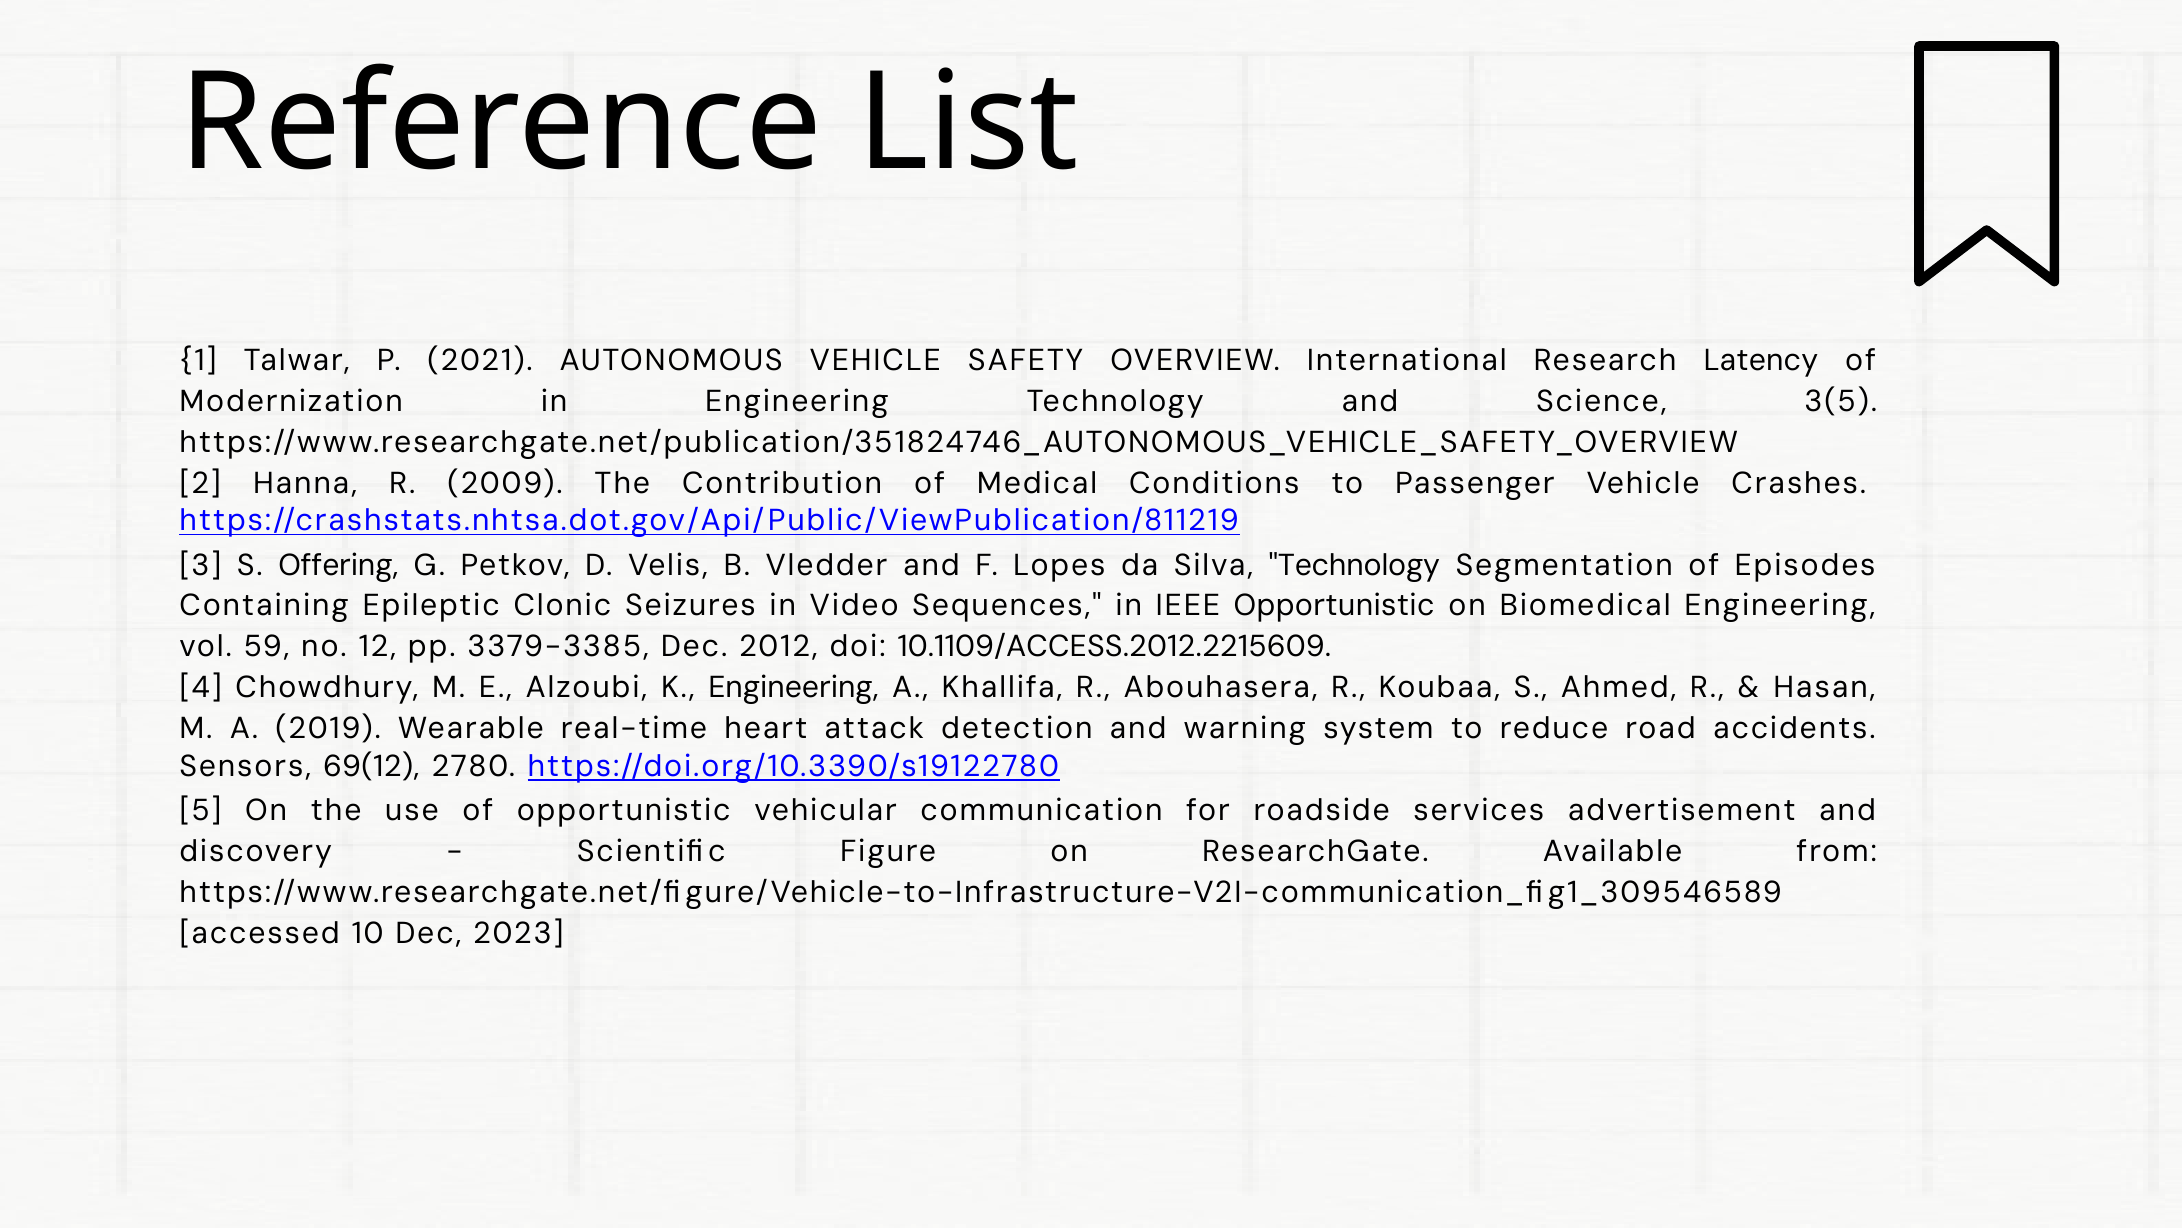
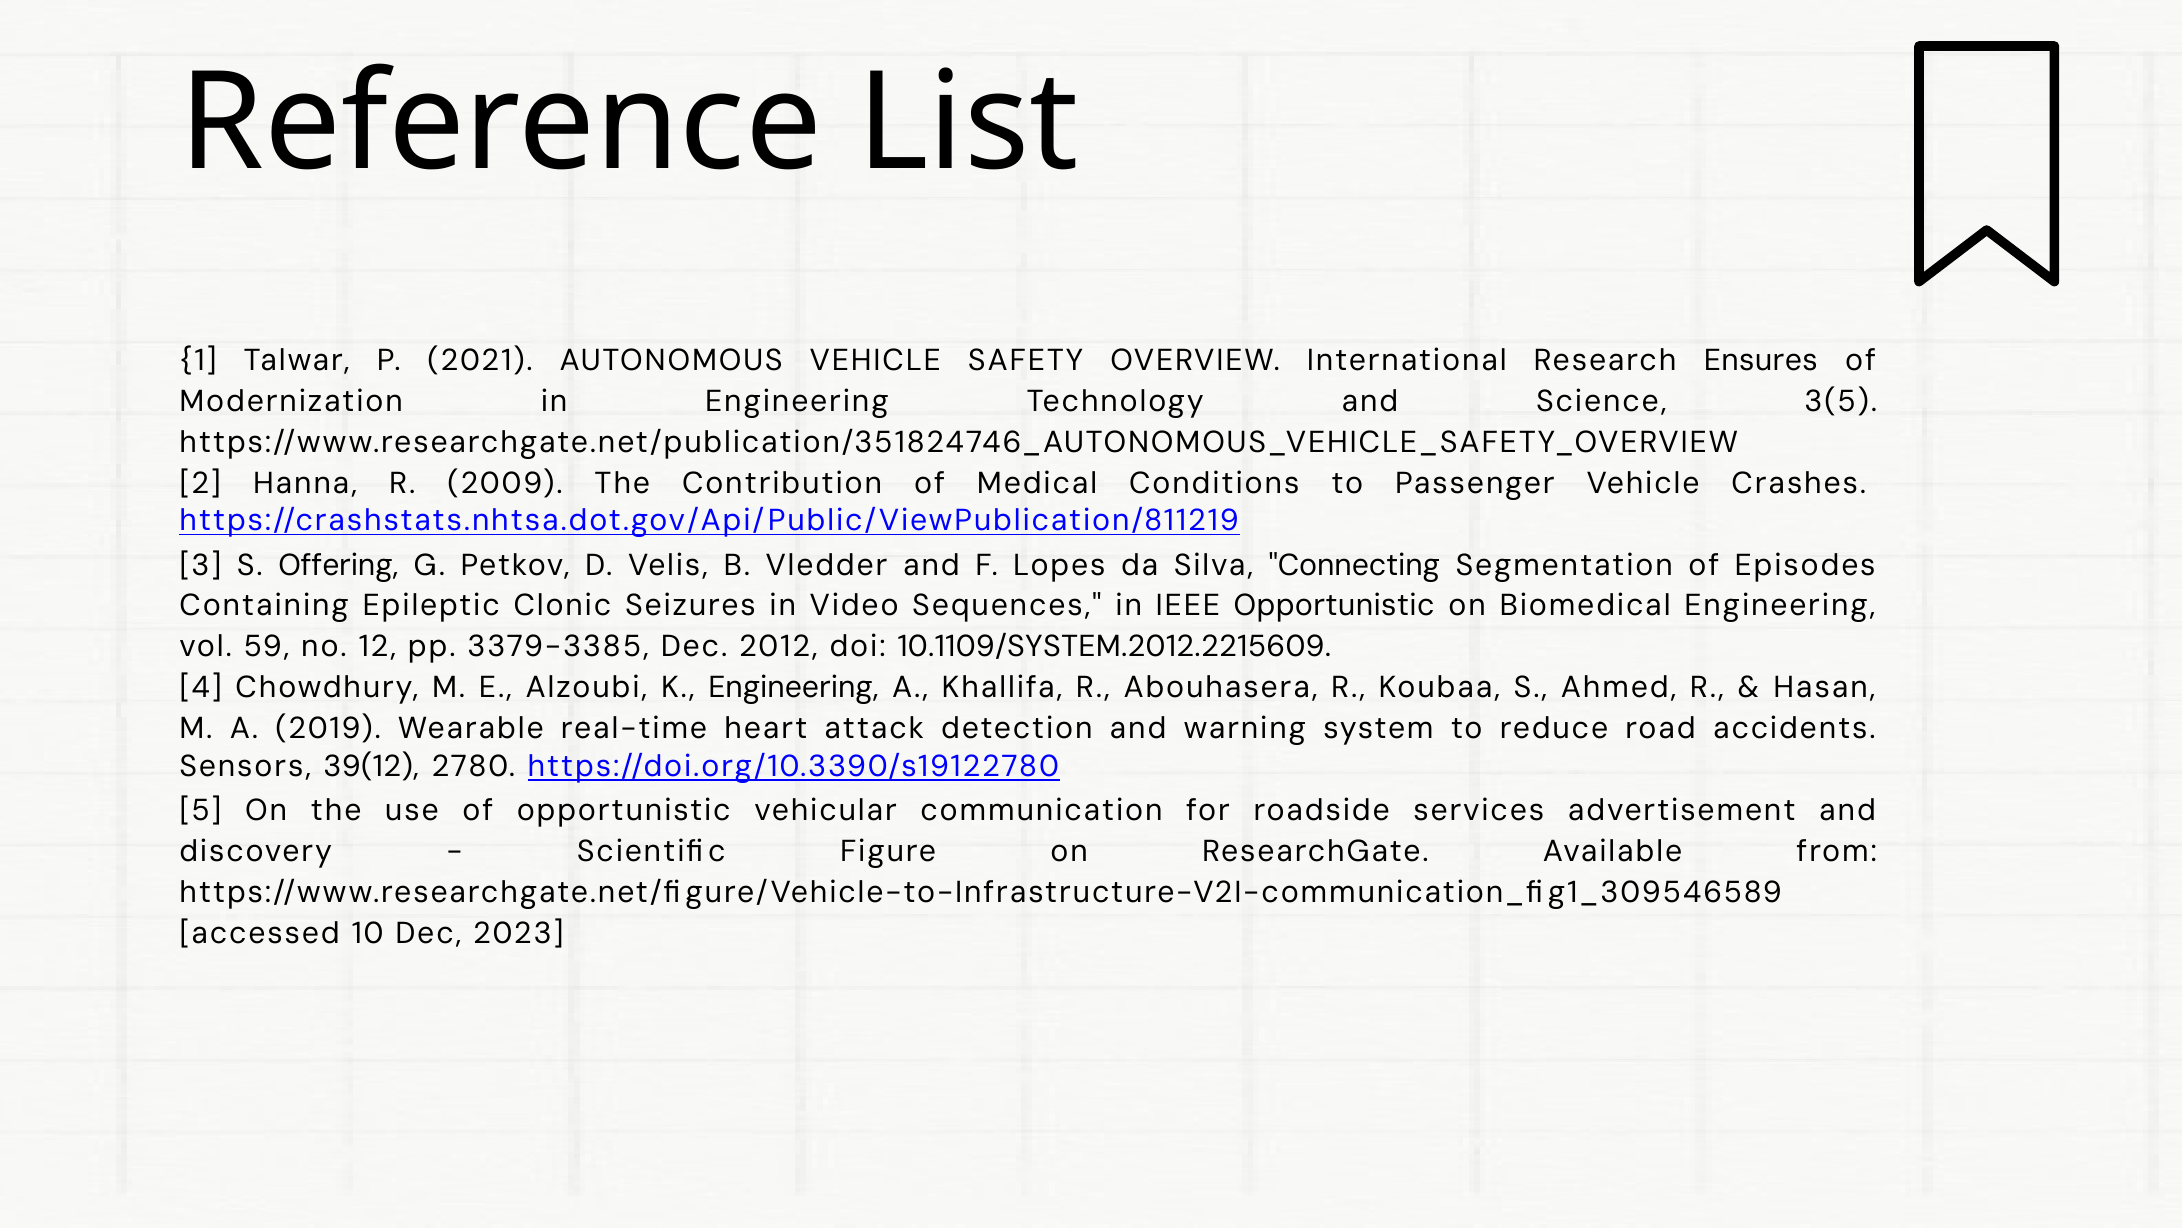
Latency: Latency -> Ensures
Silva Technology: Technology -> Connecting
10.1109/ACCESS.2012.2215609: 10.1109/ACCESS.2012.2215609 -> 10.1109/SYSTEM.2012.2215609
69(12: 69(12 -> 39(12
